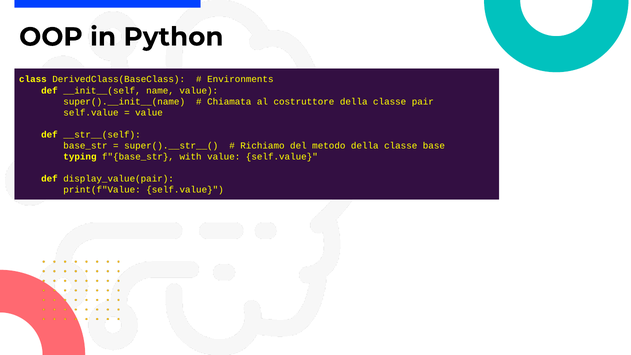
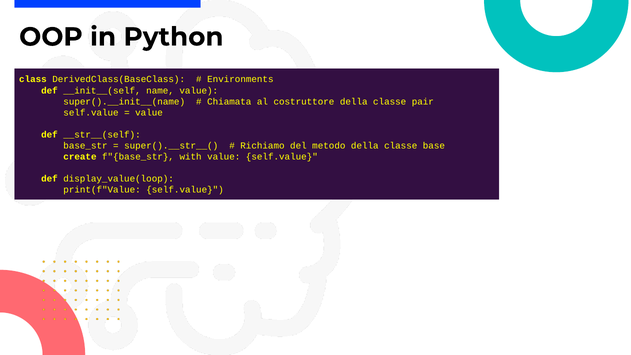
typing: typing -> create
display_value(pair: display_value(pair -> display_value(loop
